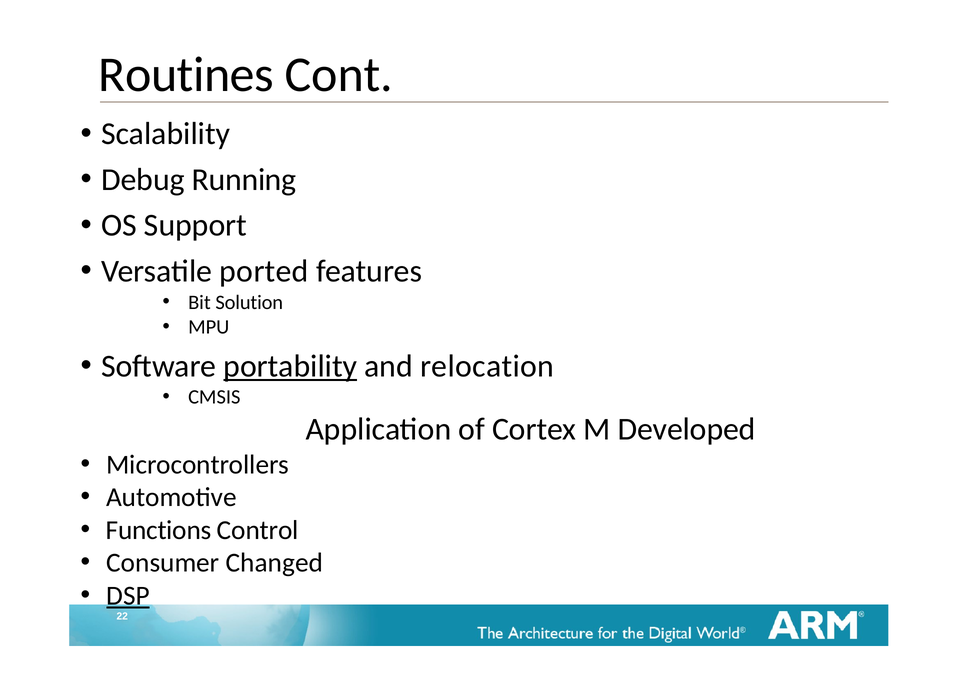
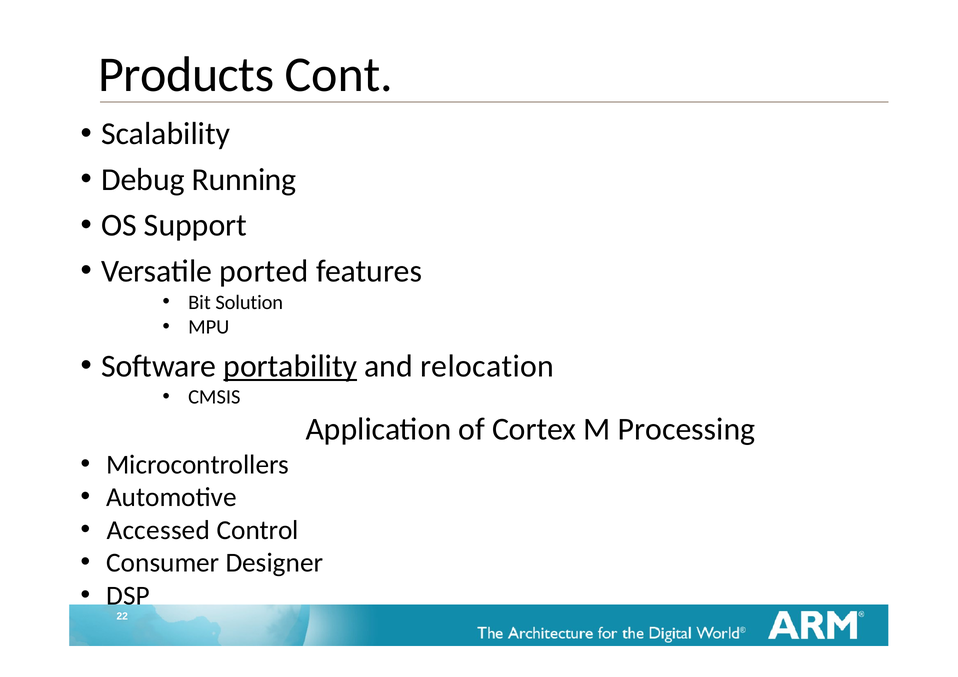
Routines: Routines -> Products
Developed: Developed -> Processing
Functions: Functions -> Accessed
Changed: Changed -> Designer
DSP underline: present -> none
